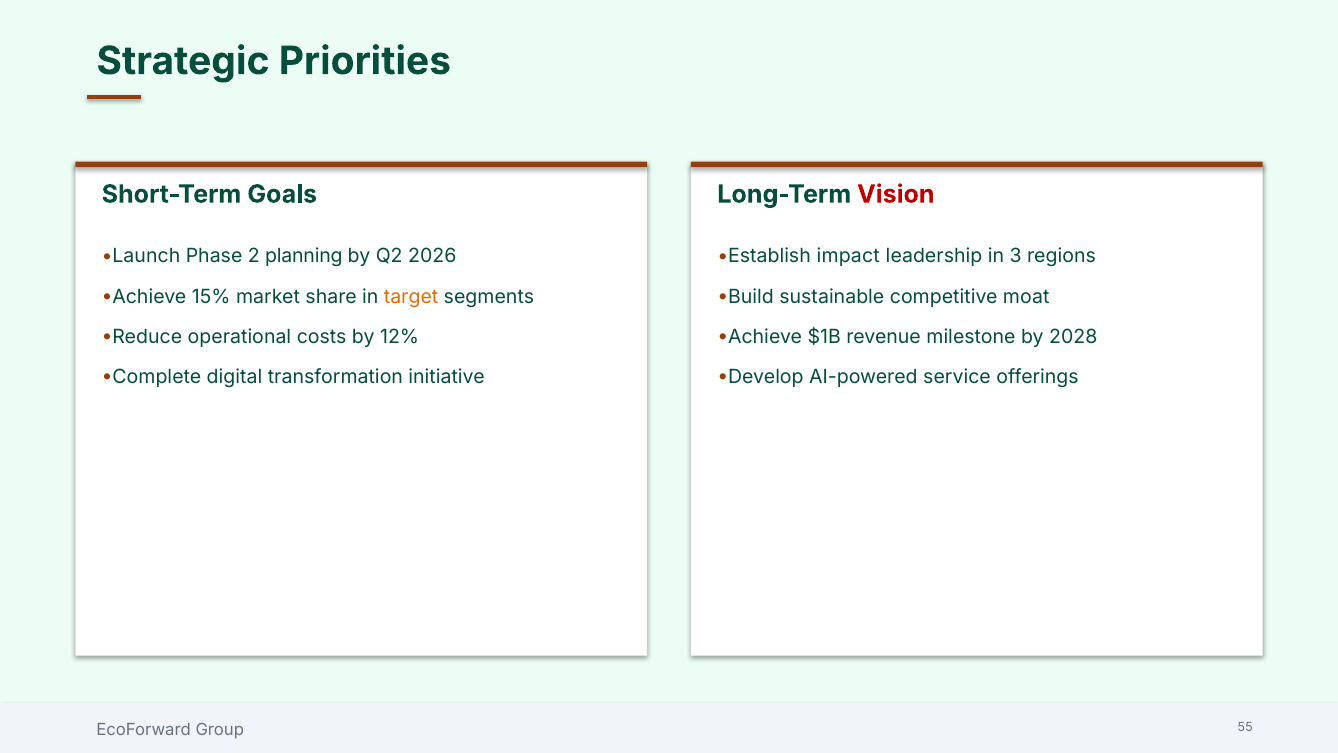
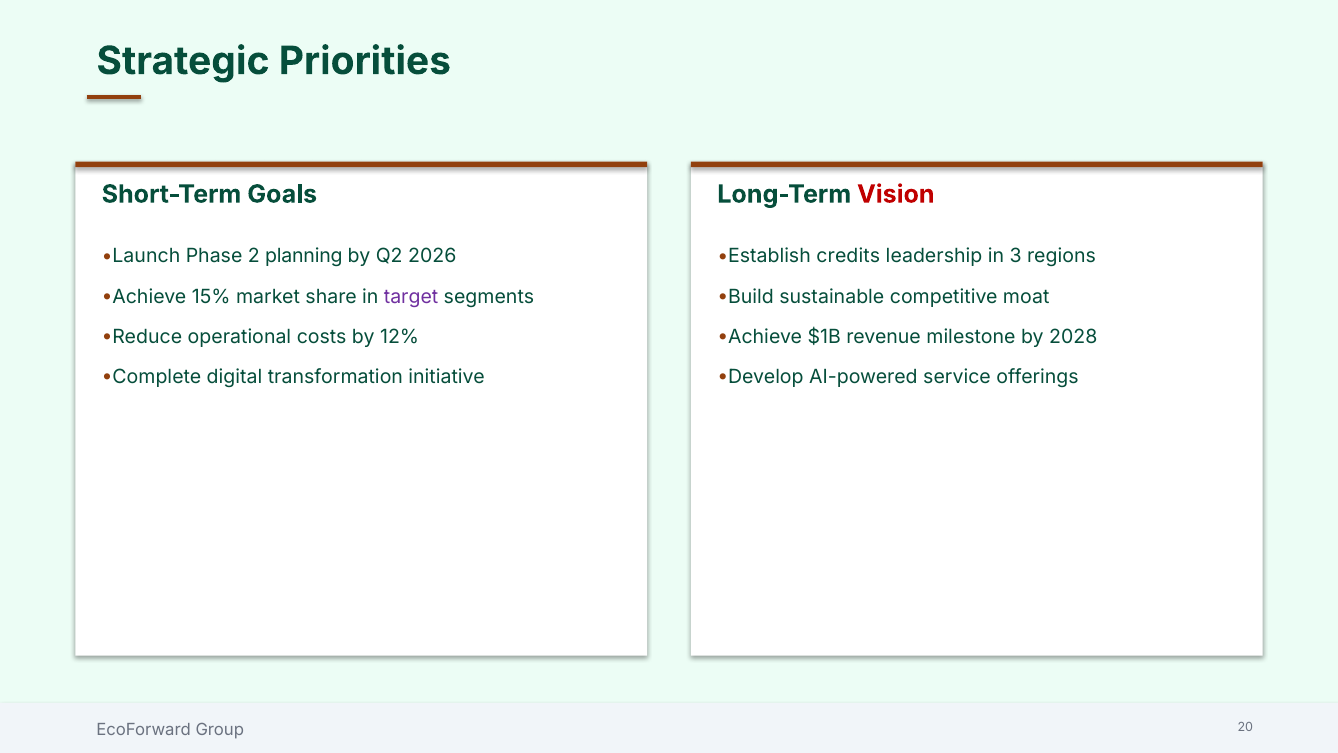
impact: impact -> credits
target colour: orange -> purple
55: 55 -> 20
